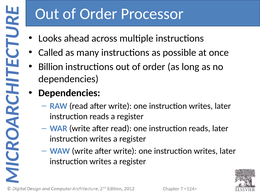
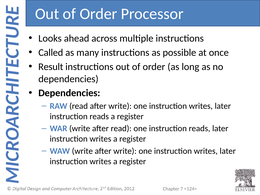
Billion: Billion -> Result
